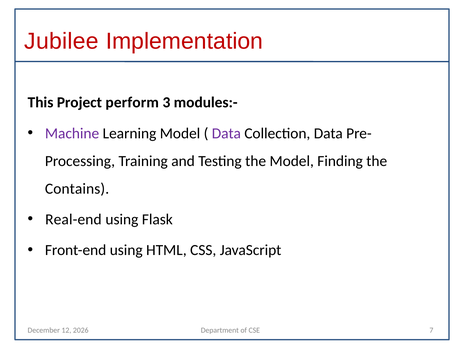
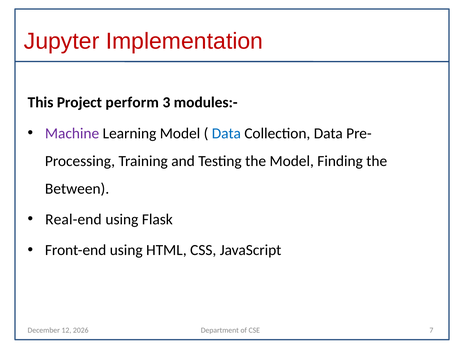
Jubilee: Jubilee -> Jupyter
Data at (226, 133) colour: purple -> blue
Contains: Contains -> Between
